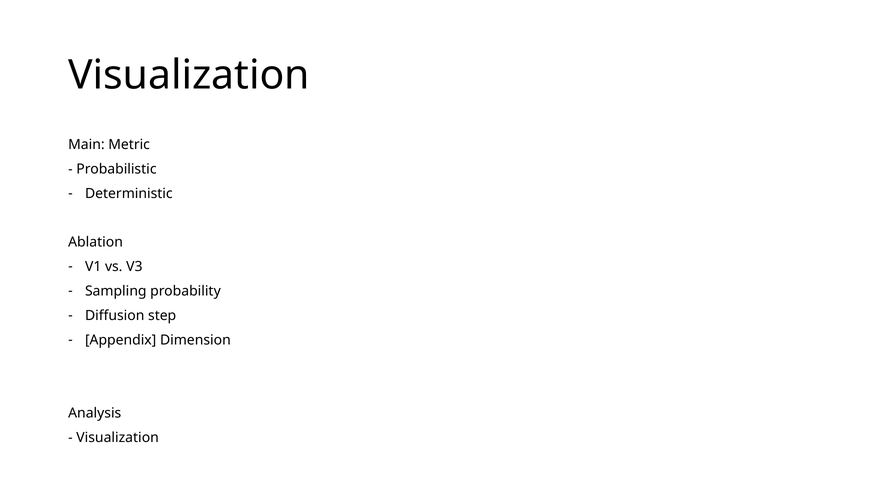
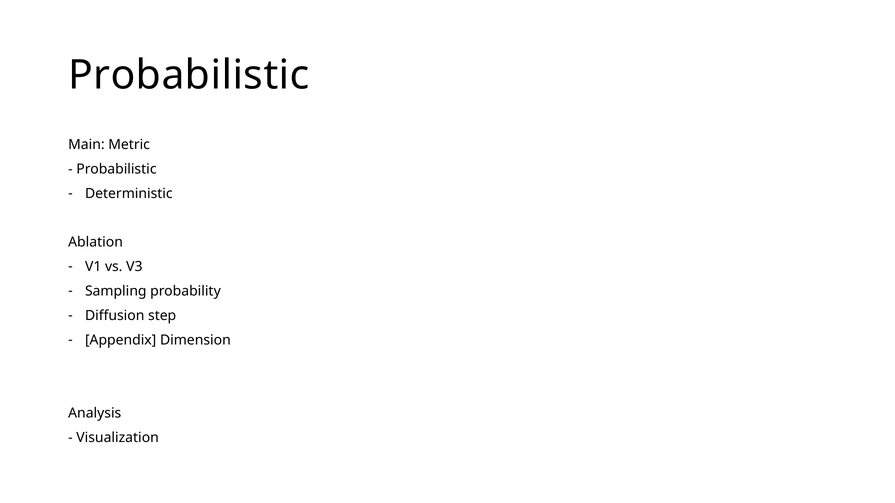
Visualization at (189, 75): Visualization -> Probabilistic
